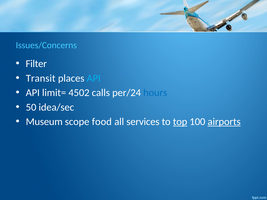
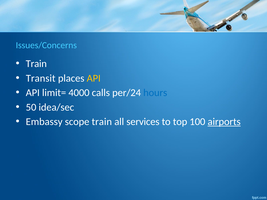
Filter at (36, 64): Filter -> Train
API at (94, 78) colour: light blue -> yellow
4502: 4502 -> 4000
Museum: Museum -> Embassy
scope food: food -> train
top underline: present -> none
